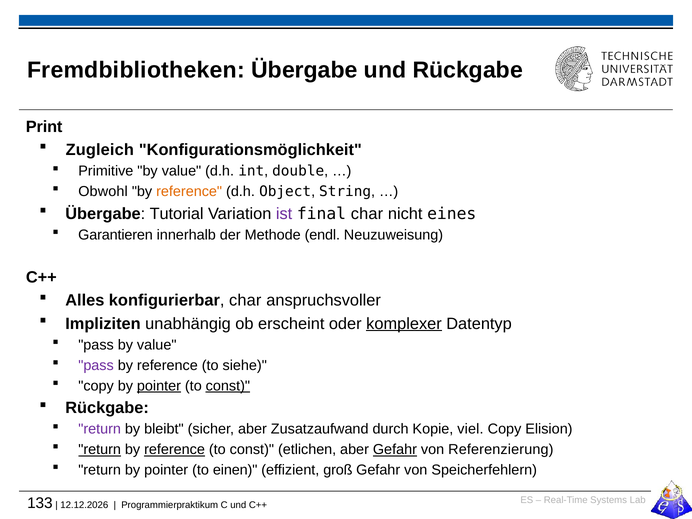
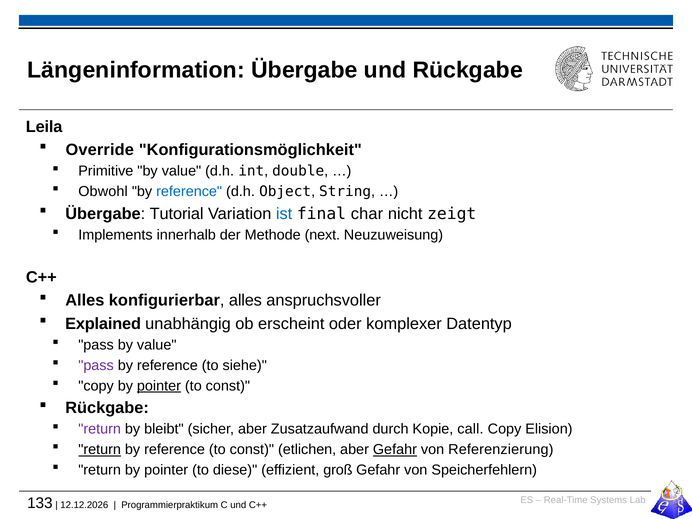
Fremdbibliotheken: Fremdbibliotheken -> Längeninformation
Print: Print -> Leila
Zugleich: Zugleich -> Override
reference at (189, 192) colour: orange -> blue
ist colour: purple -> blue
eines: eines -> zeigt
Garantieren: Garantieren -> Implements
endl: endl -> next
konfigurierbar char: char -> alles
Impliziten: Impliziten -> Explained
komplexer underline: present -> none
const at (228, 386) underline: present -> none
viel: viel -> call
reference at (175, 450) underline: present -> none
einen: einen -> diese
